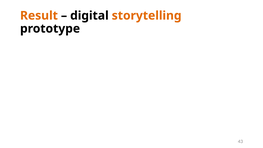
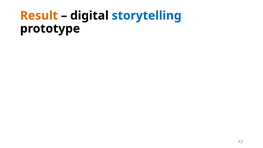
storytelling colour: orange -> blue
